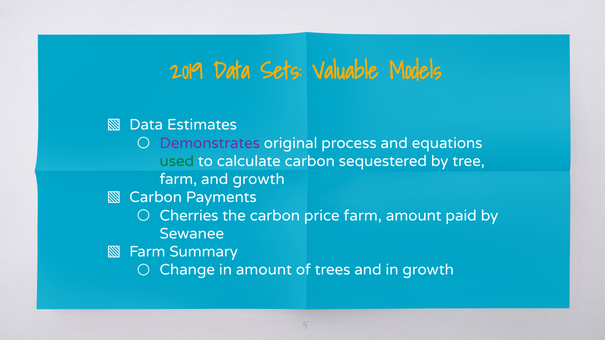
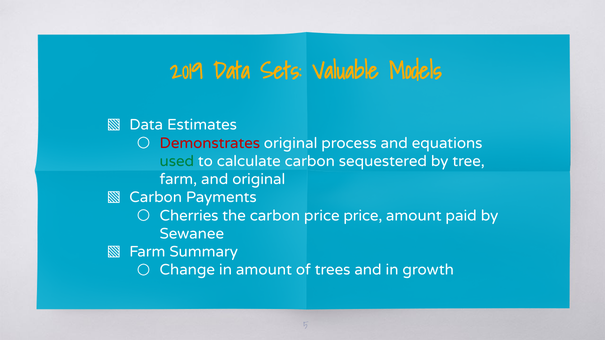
Demonstrates colour: purple -> red
and growth: growth -> original
price farm: farm -> price
